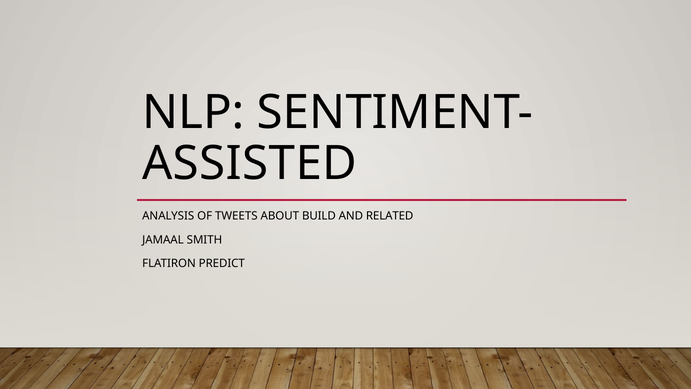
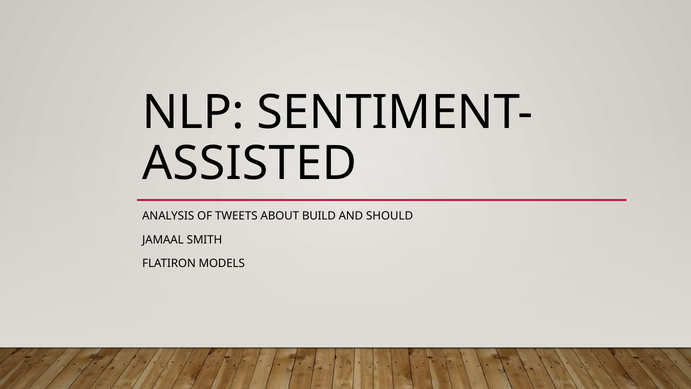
RELATED: RELATED -> SHOULD
PREDICT: PREDICT -> MODELS
